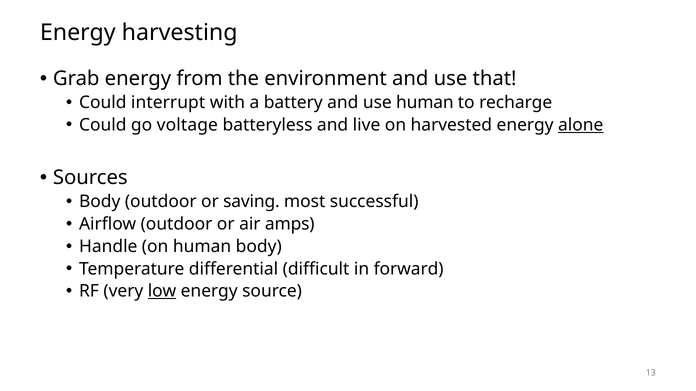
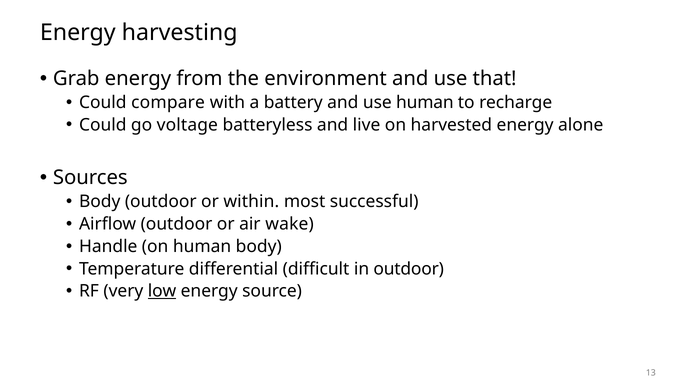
interrupt: interrupt -> compare
alone underline: present -> none
saving: saving -> within
amps: amps -> wake
in forward: forward -> outdoor
